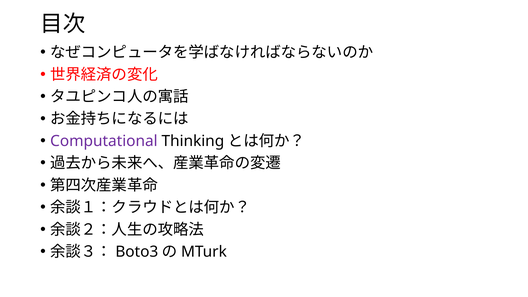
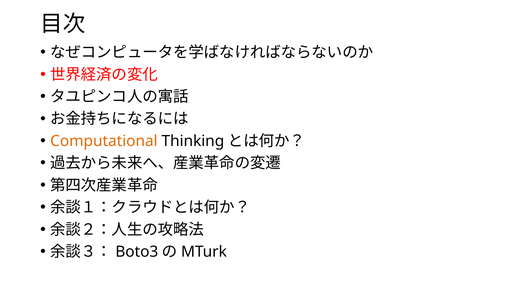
Computational colour: purple -> orange
